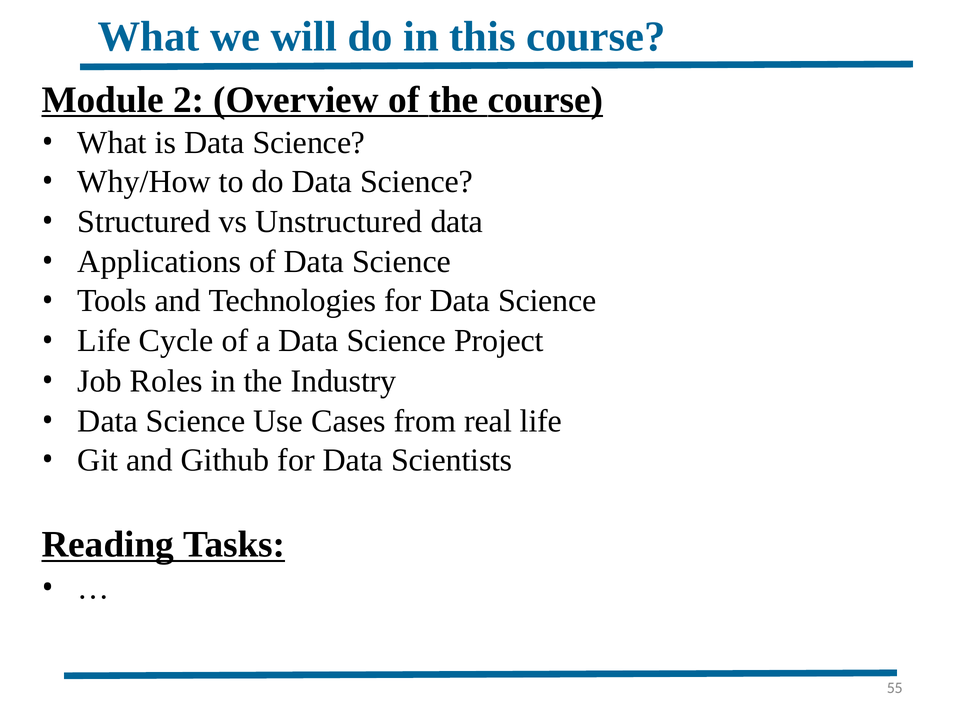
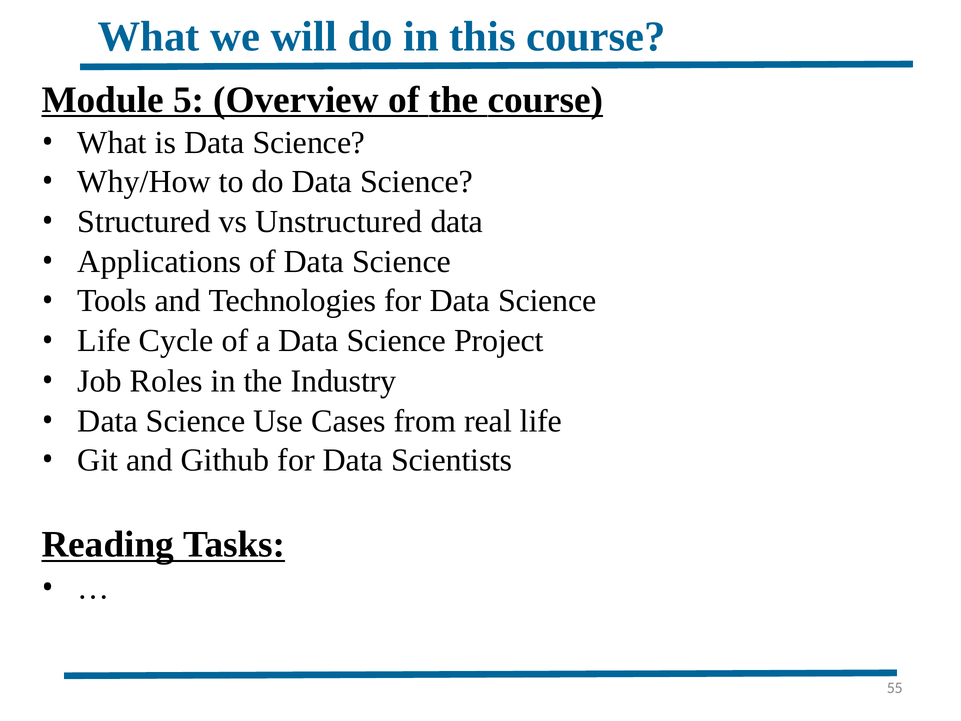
2: 2 -> 5
